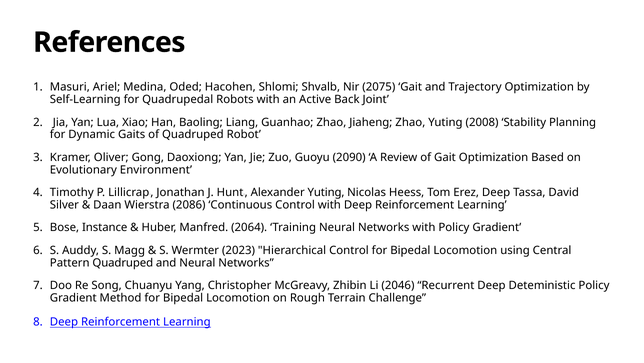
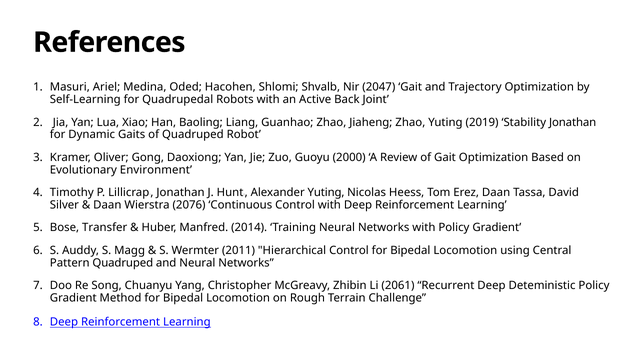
2075: 2075 -> 2047
2008: 2008 -> 2019
Stability Planning: Planning -> Jonathan
2090: 2090 -> 2000
Erez Deep: Deep -> Daan
2086: 2086 -> 2076
Instance: Instance -> Transfer
2064: 2064 -> 2014
2023: 2023 -> 2011
2046: 2046 -> 2061
